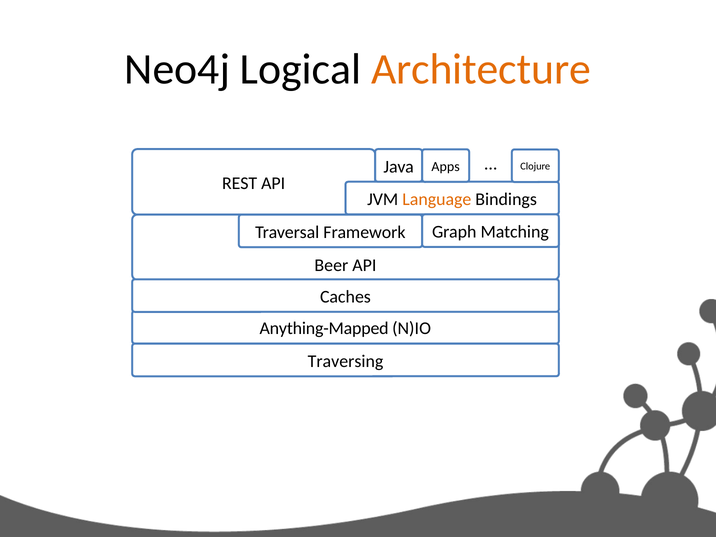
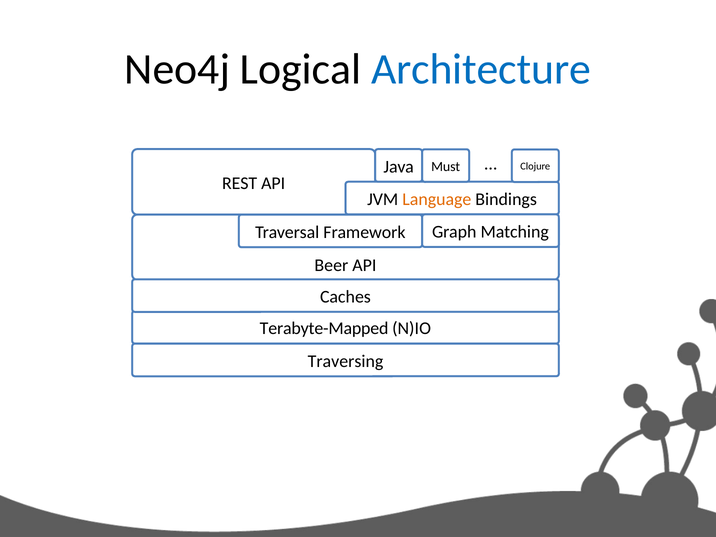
Architecture colour: orange -> blue
Apps: Apps -> Must
Anything-Mapped: Anything-Mapped -> Terabyte-Mapped
